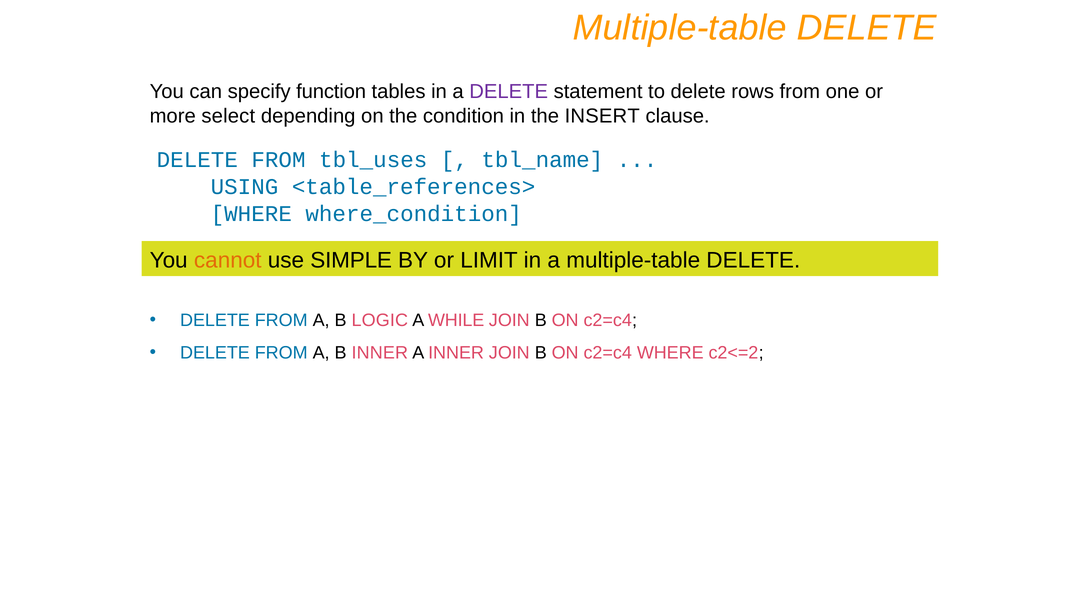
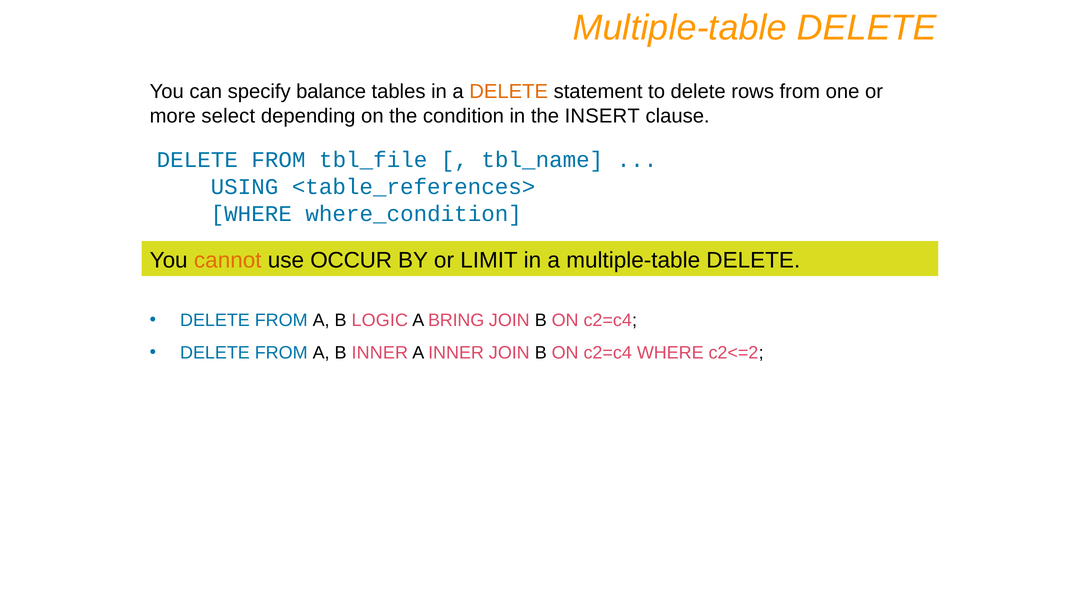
function: function -> balance
DELETE at (509, 92) colour: purple -> orange
tbl_uses: tbl_uses -> tbl_file
SIMPLE: SIMPLE -> OCCUR
WHILE: WHILE -> BRING
